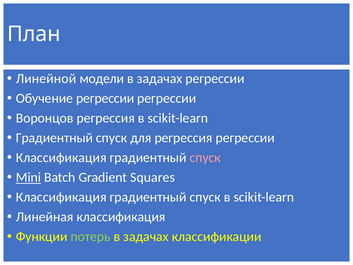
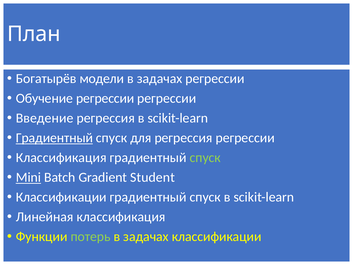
Линейной: Линейной -> Богатырёв
Воронцов: Воронцов -> Введение
Градиентный at (54, 138) underline: none -> present
спуск at (205, 158) colour: pink -> light green
Squares: Squares -> Student
Классификация at (61, 197): Классификация -> Классификации
